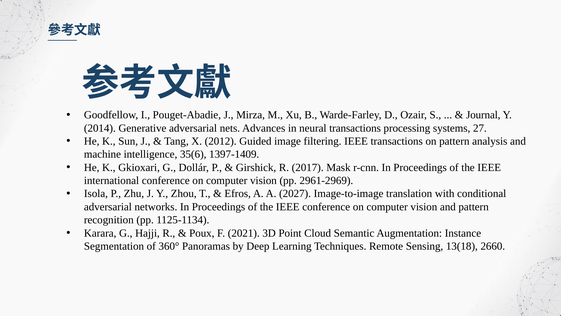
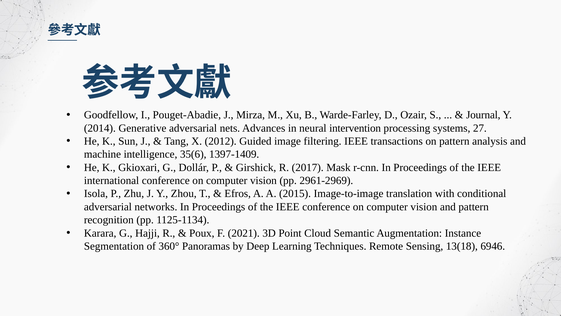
neural transactions: transactions -> intervention
2027: 2027 -> 2015
2660: 2660 -> 6946
